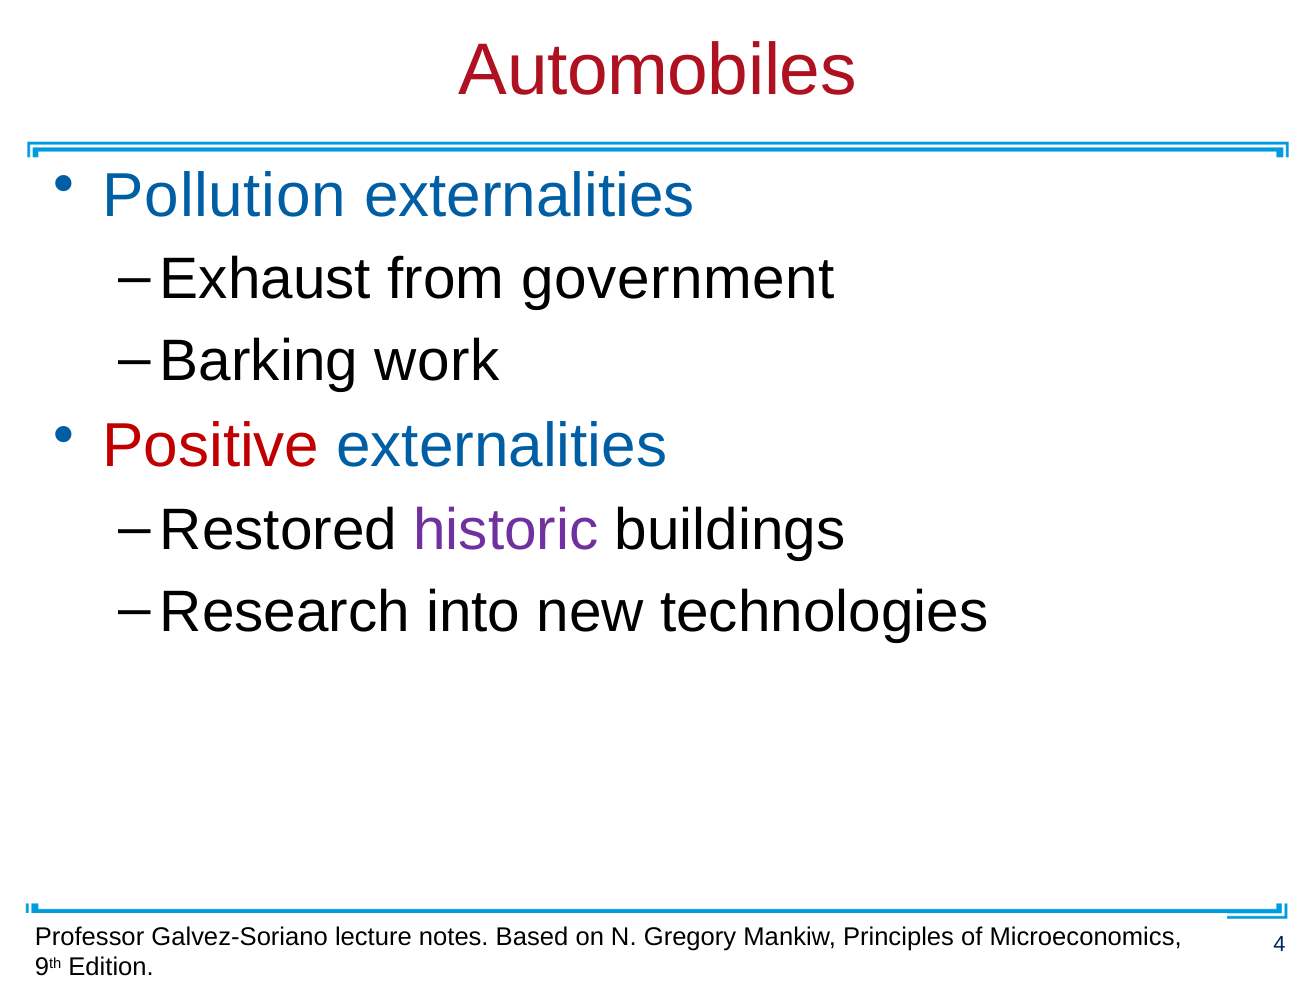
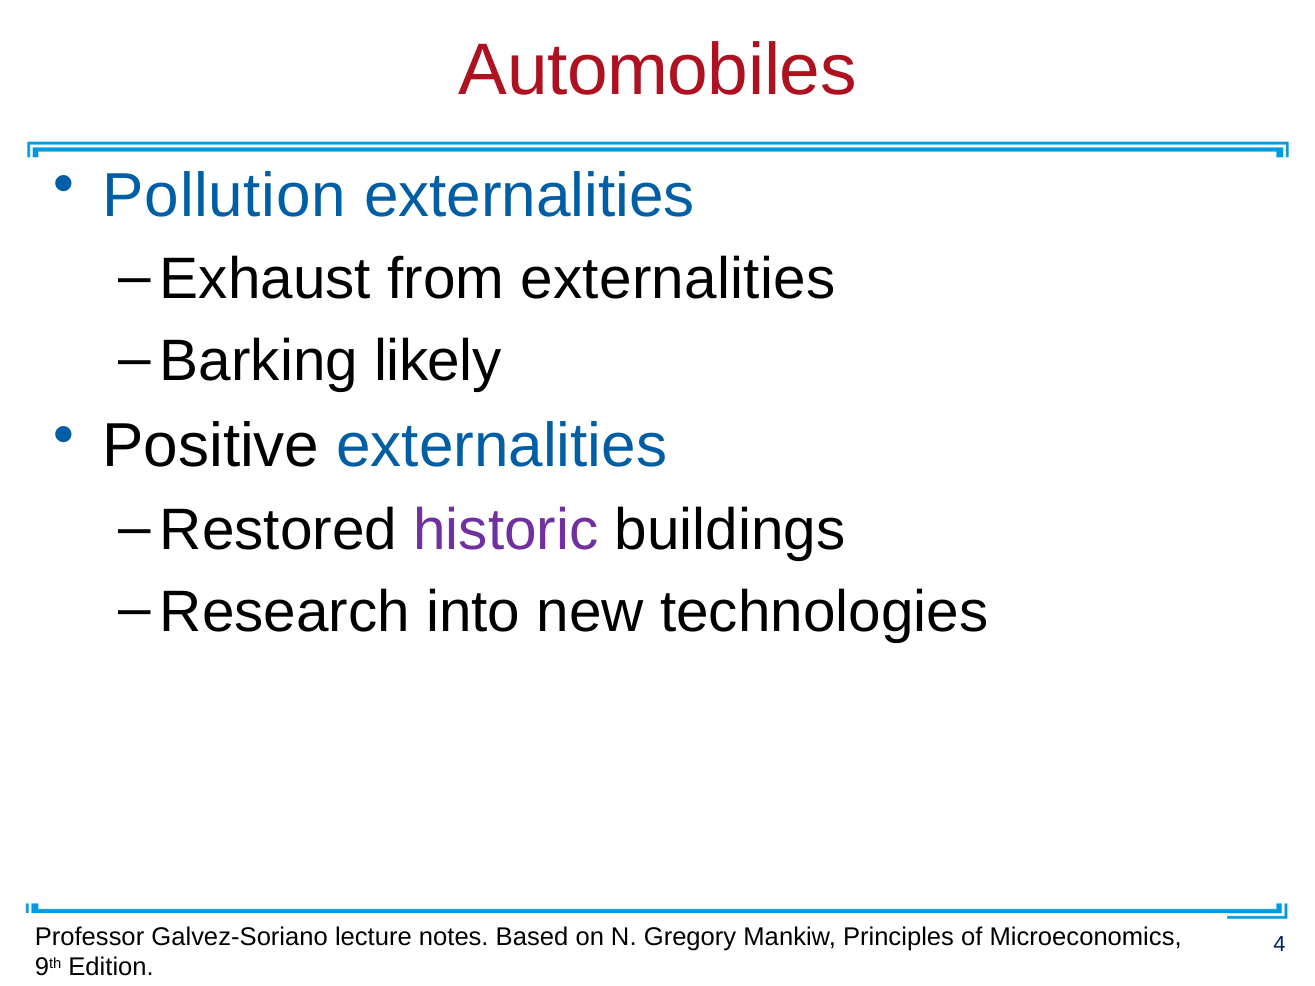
from government: government -> externalities
work: work -> likely
Positive colour: red -> black
